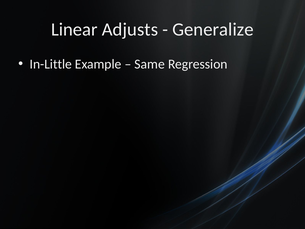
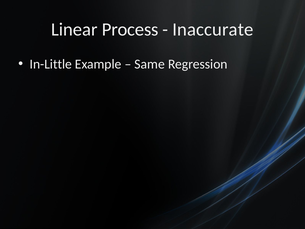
Adjusts: Adjusts -> Process
Generalize: Generalize -> Inaccurate
